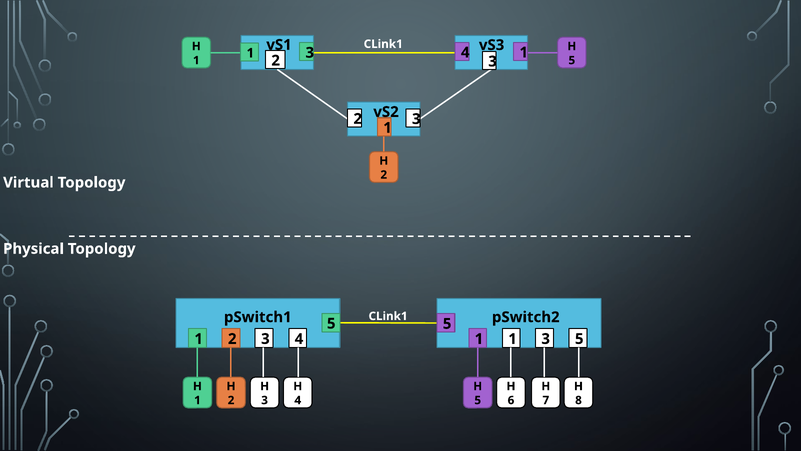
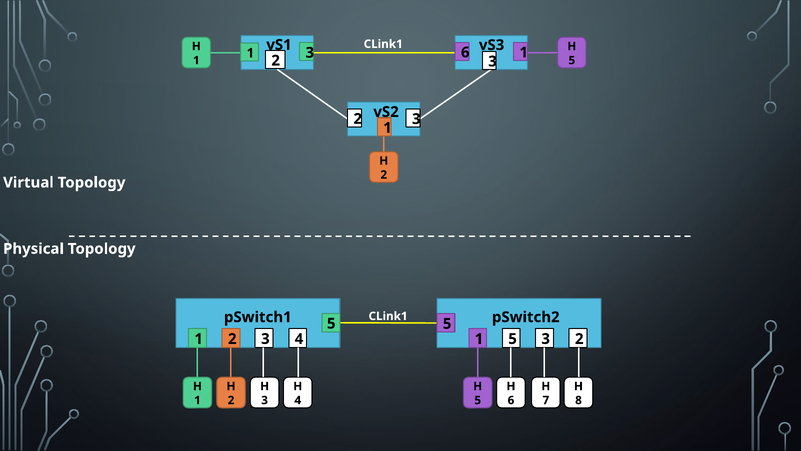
4 at (465, 52): 4 -> 6
1 1: 1 -> 5
3 5: 5 -> 2
